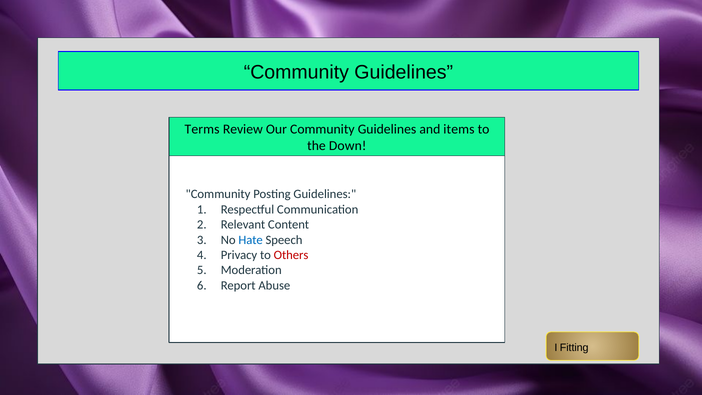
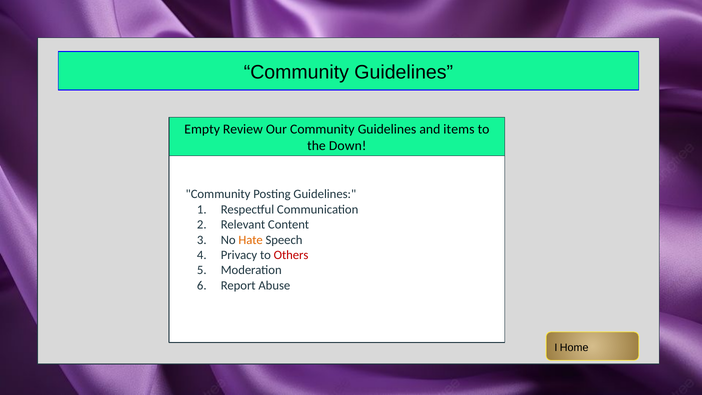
Terms: Terms -> Empty
Hate colour: blue -> orange
Fitting: Fitting -> Home
